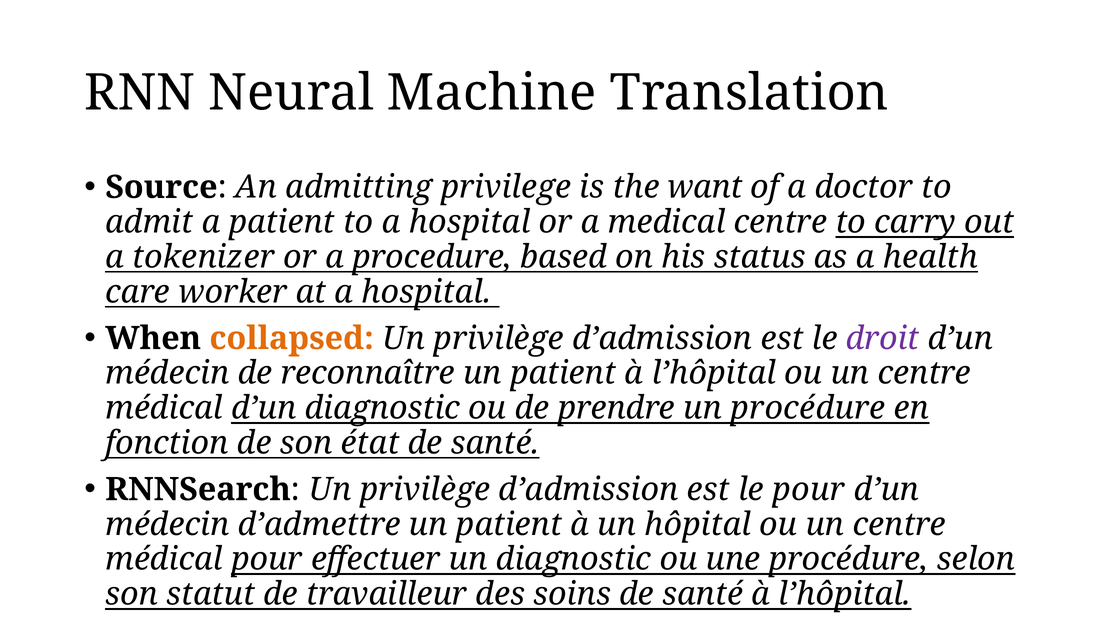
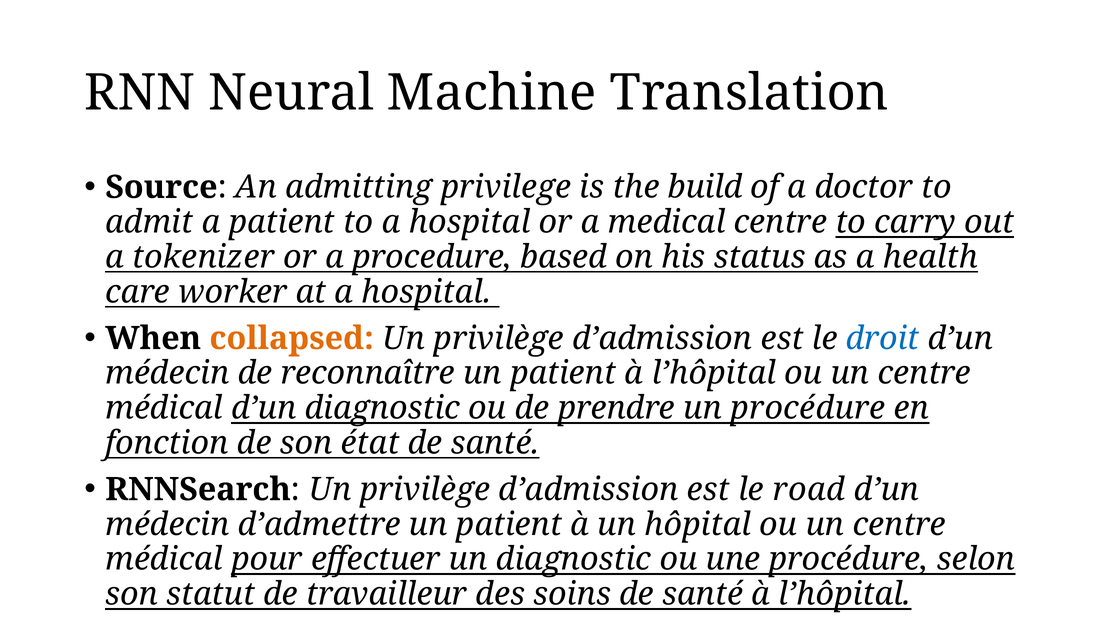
want: want -> build
droit colour: purple -> blue
le pour: pour -> road
